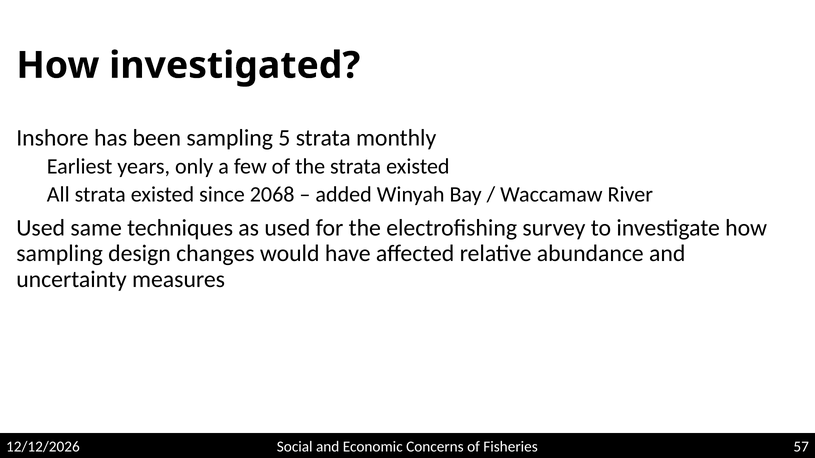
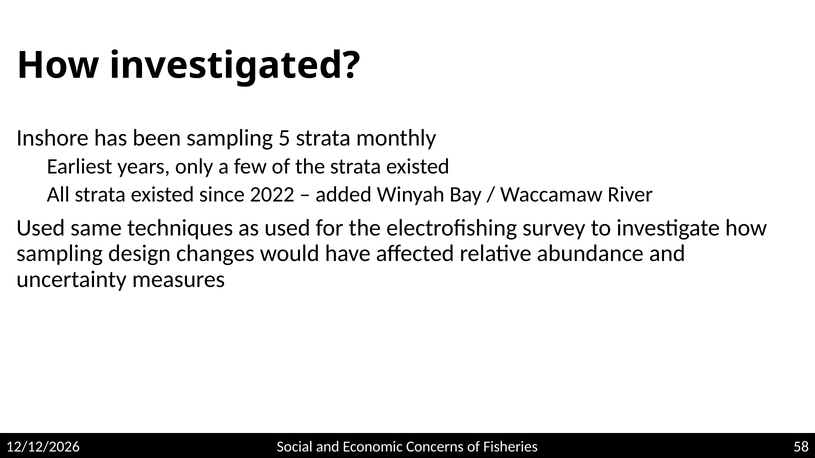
2068: 2068 -> 2022
57: 57 -> 58
